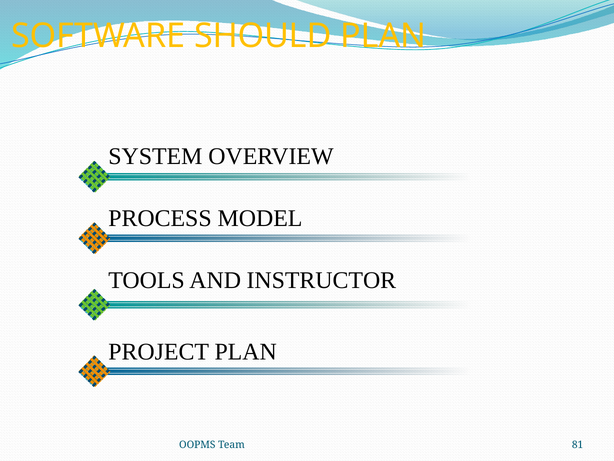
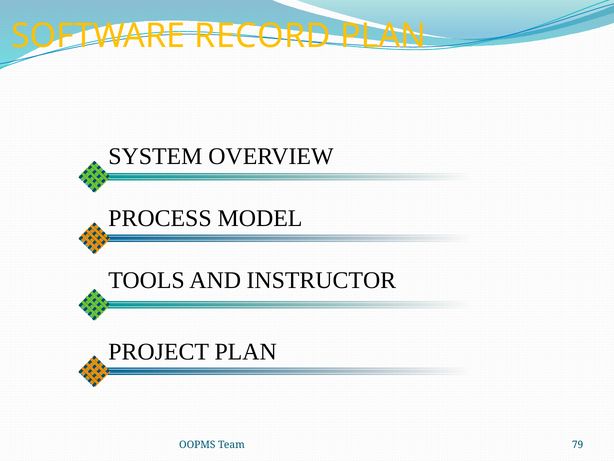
SHOULD: SHOULD -> RECORD
81: 81 -> 79
